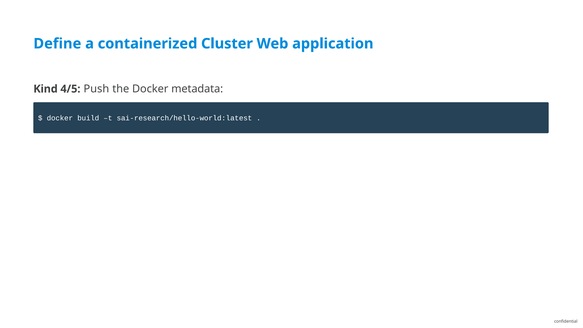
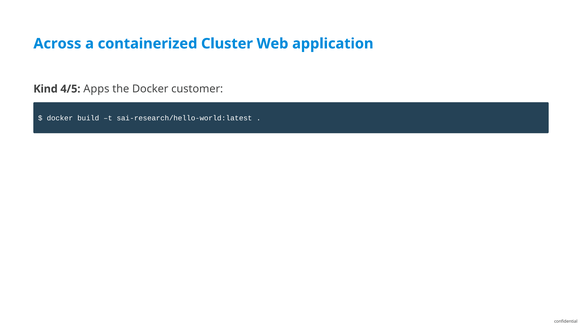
Define: Define -> Across
Push: Push -> Apps
metadata: metadata -> customer
